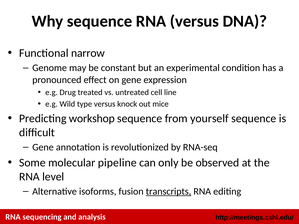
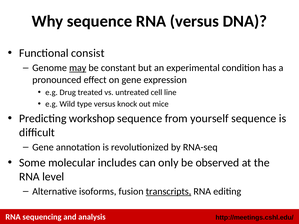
narrow: narrow -> consist
may underline: none -> present
pipeline: pipeline -> includes
